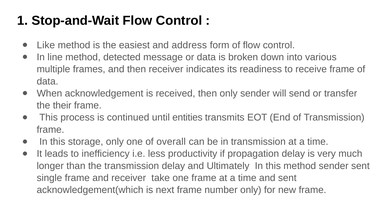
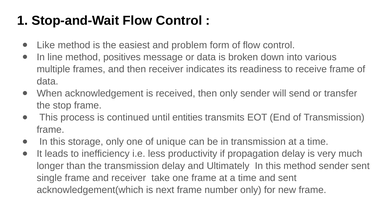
address: address -> problem
detected: detected -> positives
their: their -> stop
overall: overall -> unique
